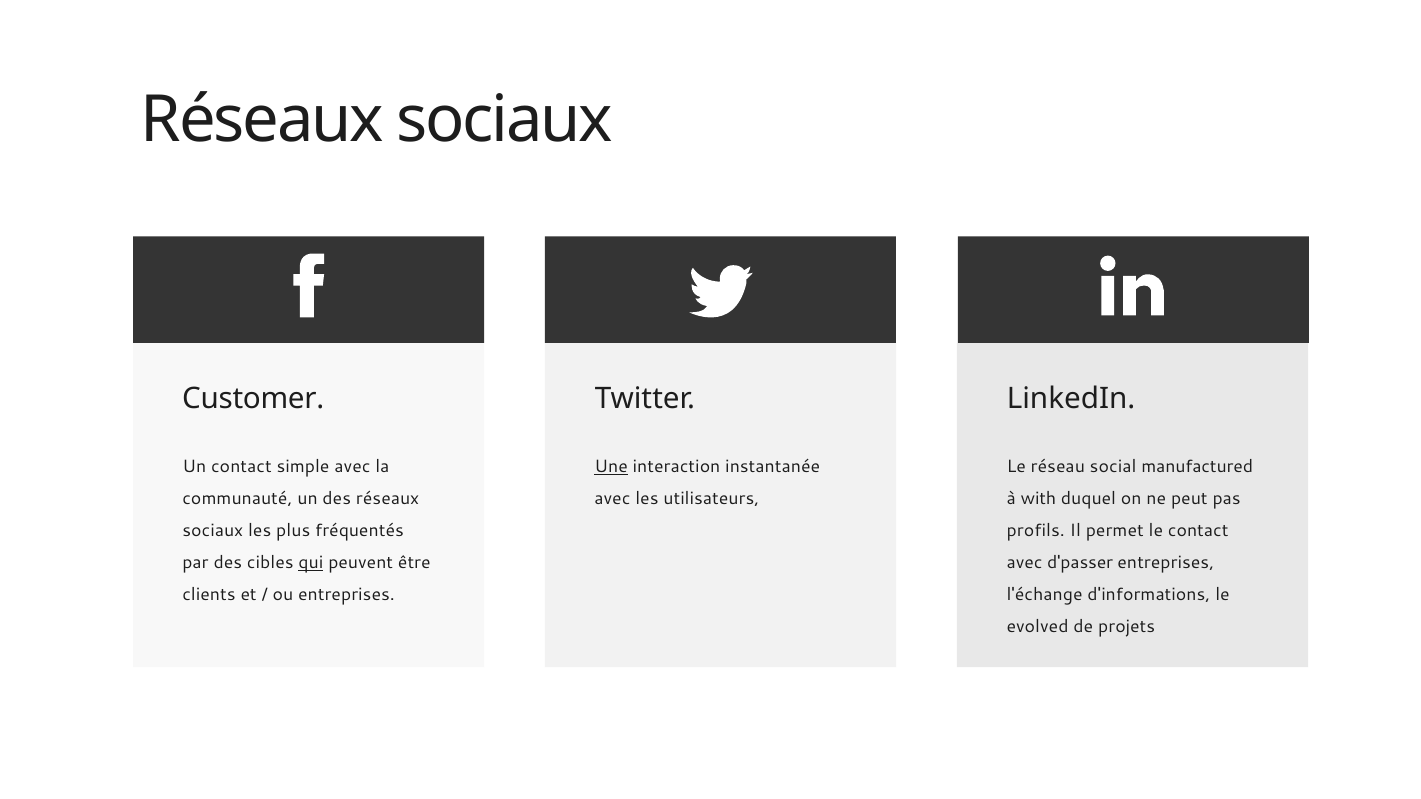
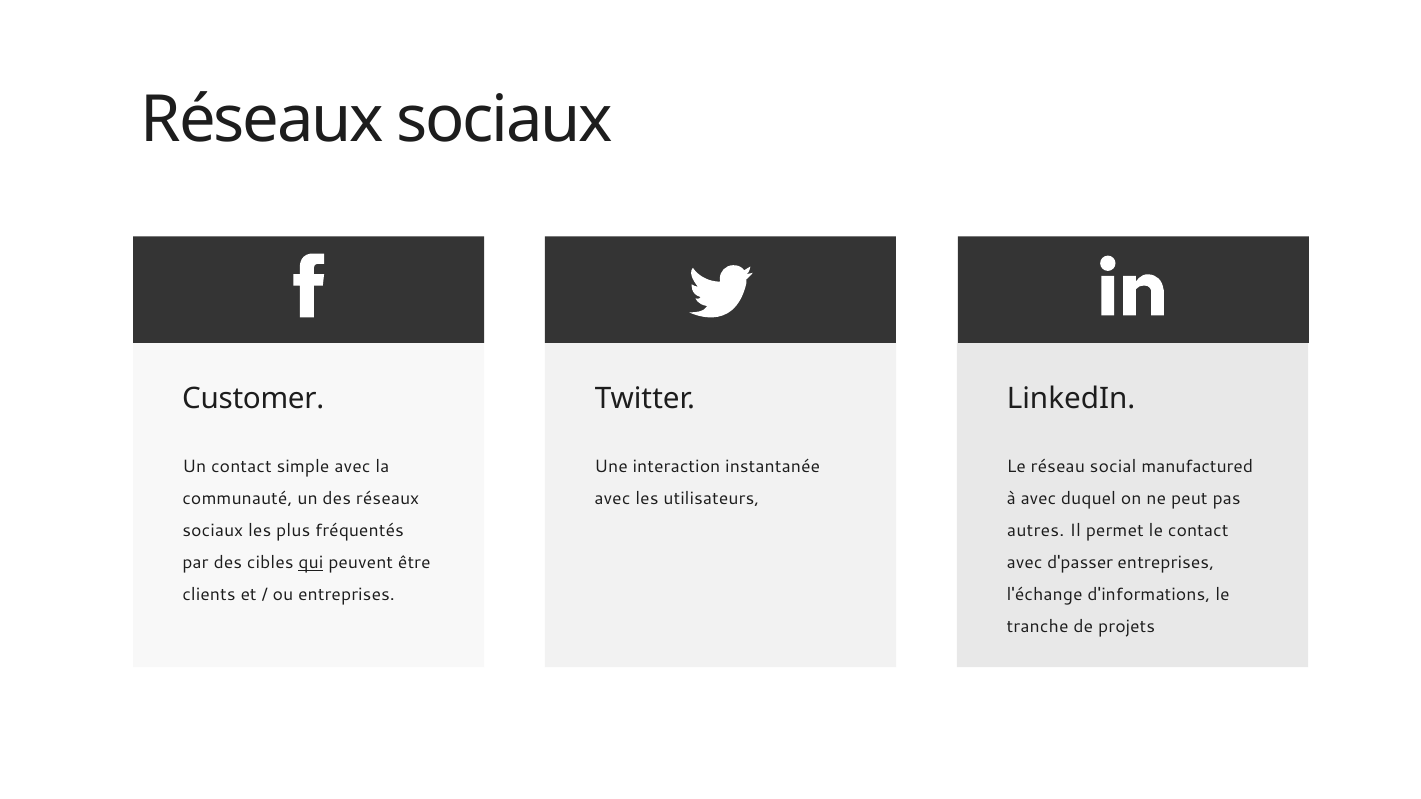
Une underline: present -> none
à with: with -> avec
profils: profils -> autres
evolved: evolved -> tranche
